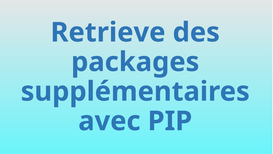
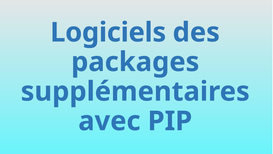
Retrieve: Retrieve -> Logiciels
